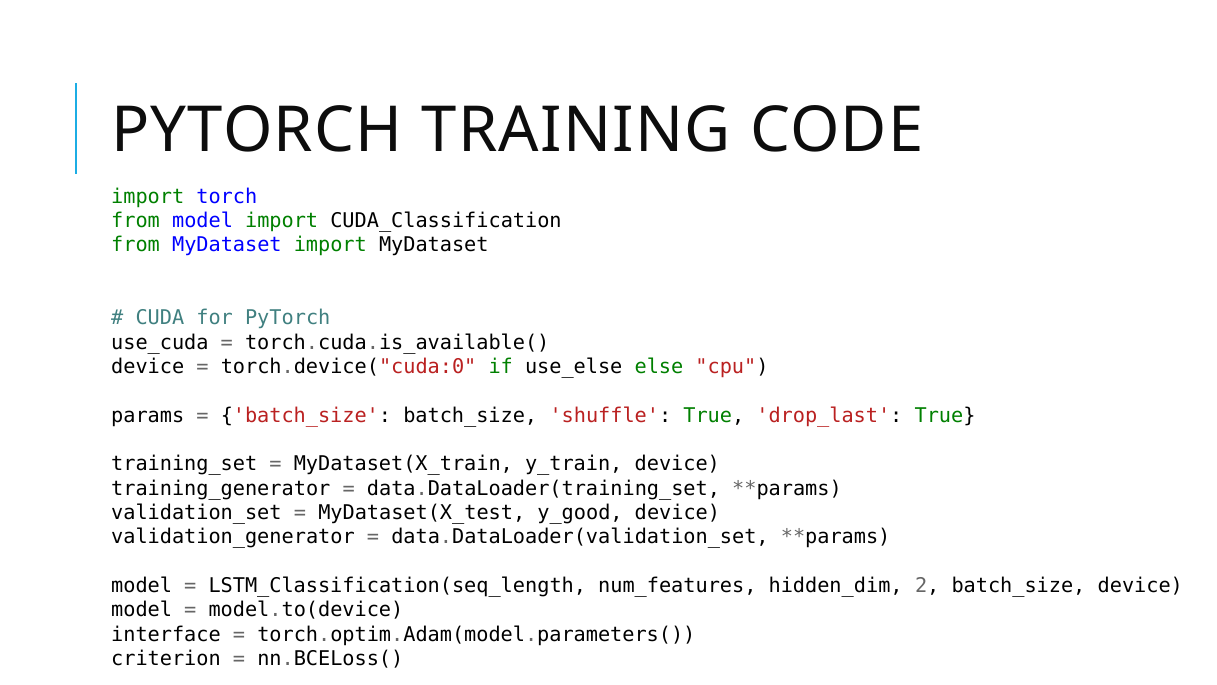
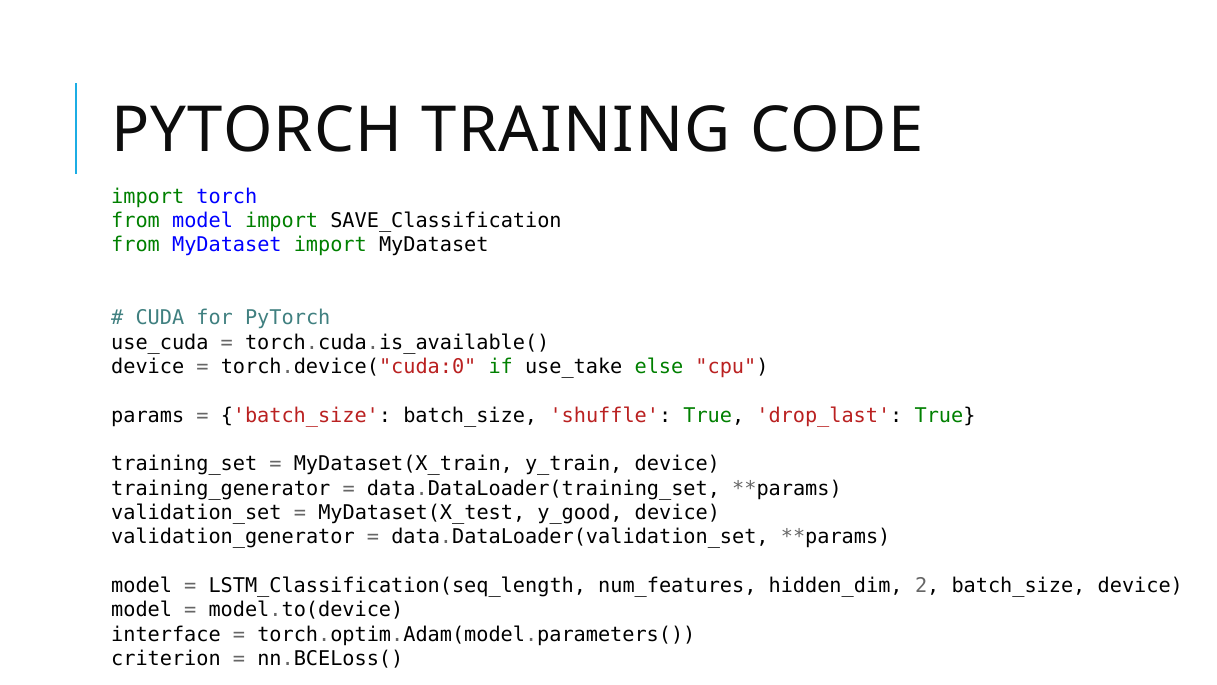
CUDA_Classification: CUDA_Classification -> SAVE_Classification
use_else: use_else -> use_take
